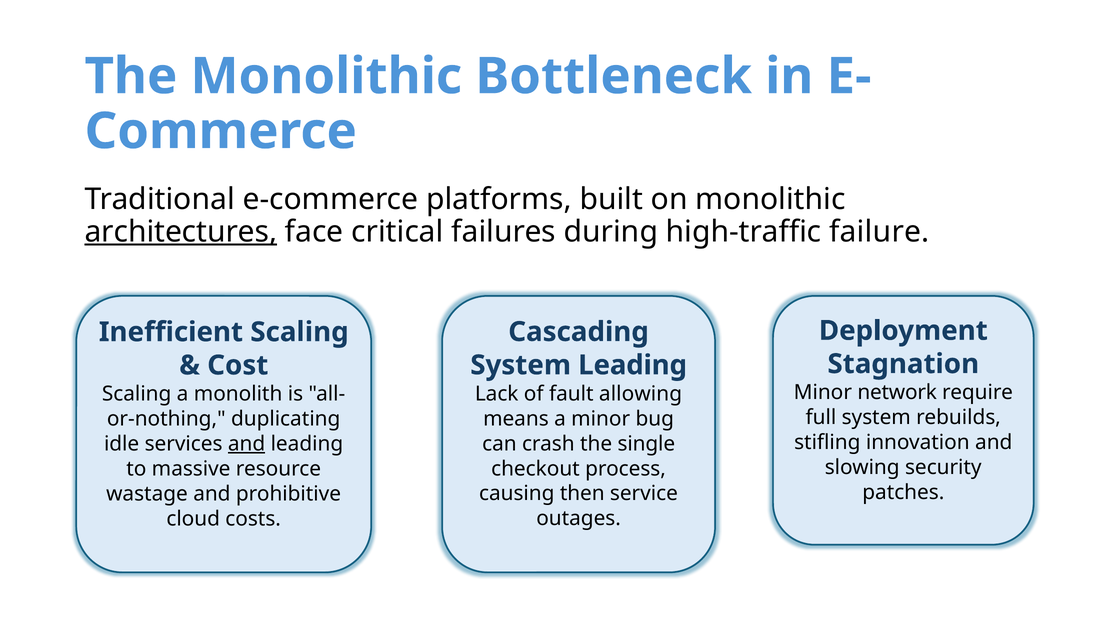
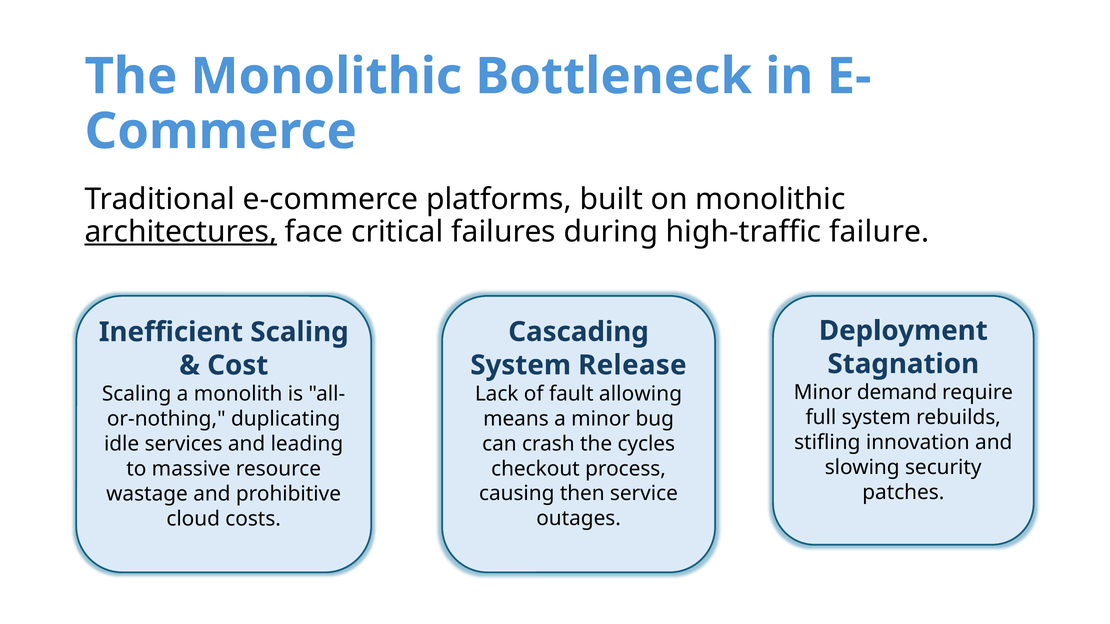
System Leading: Leading -> Release
network: network -> demand
single: single -> cycles
and at (247, 444) underline: present -> none
